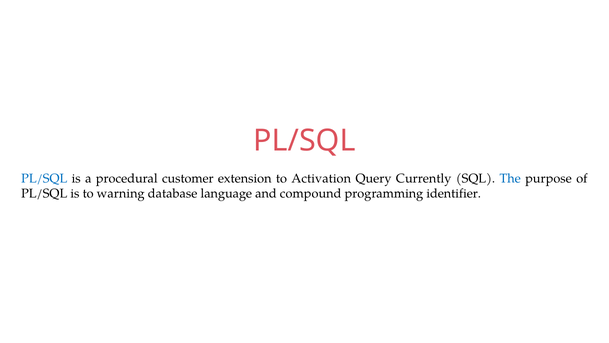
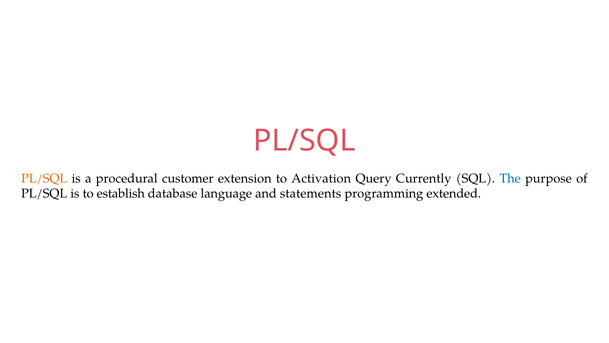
PL/SQL at (44, 178) colour: blue -> orange
warning: warning -> establish
compound: compound -> statements
identifier: identifier -> extended
